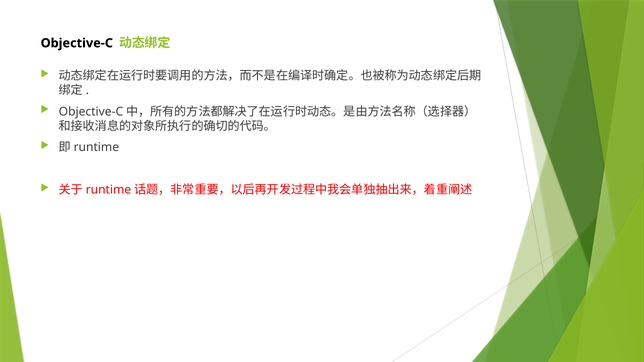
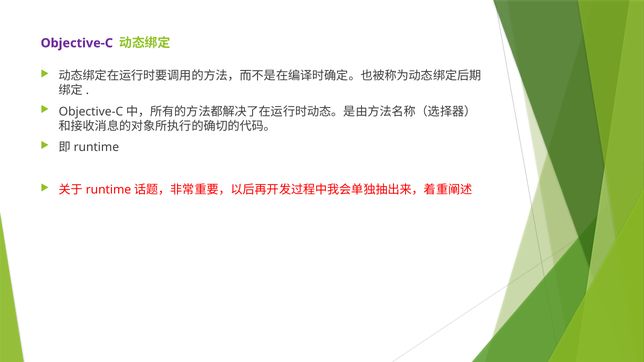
Objective-C colour: black -> purple
